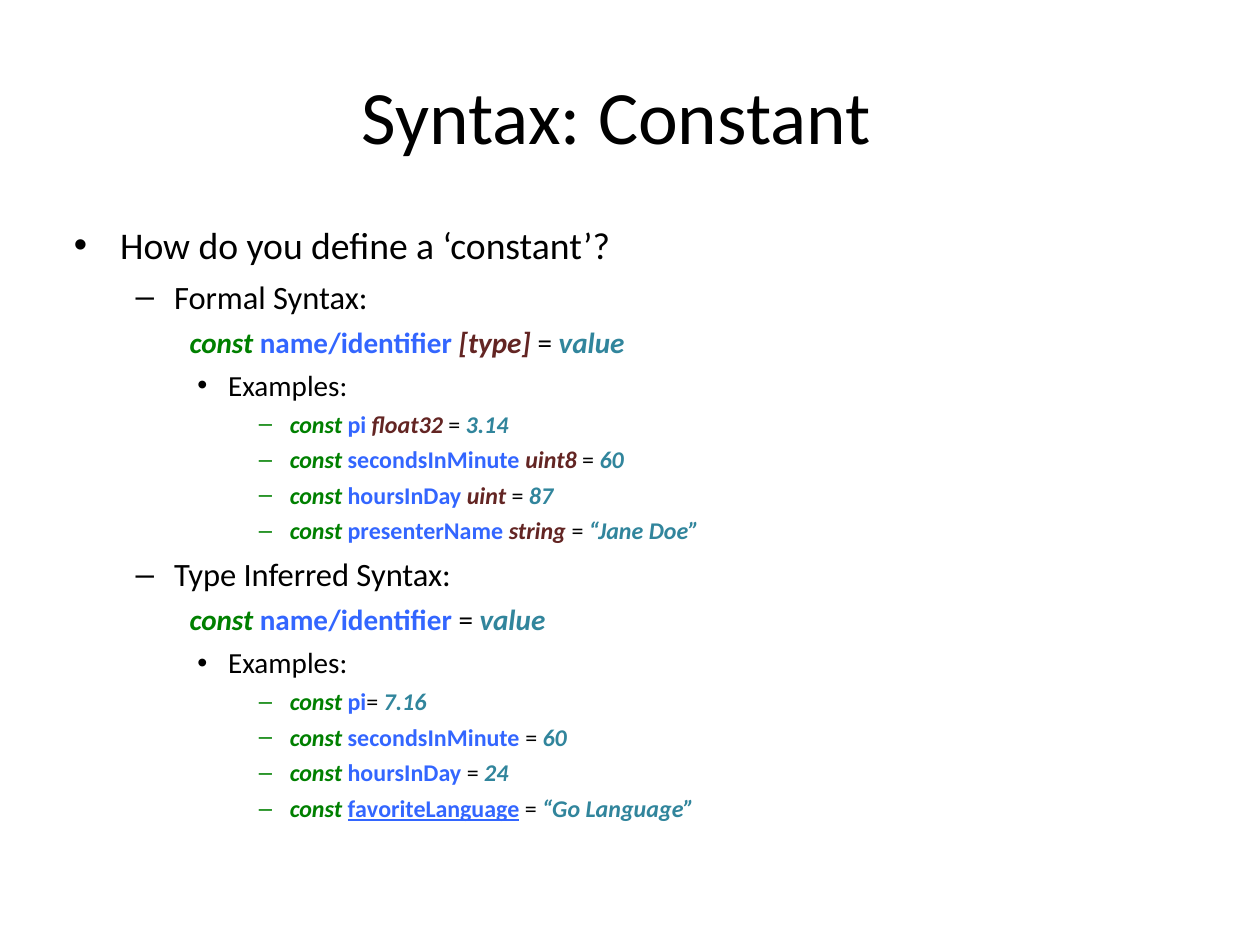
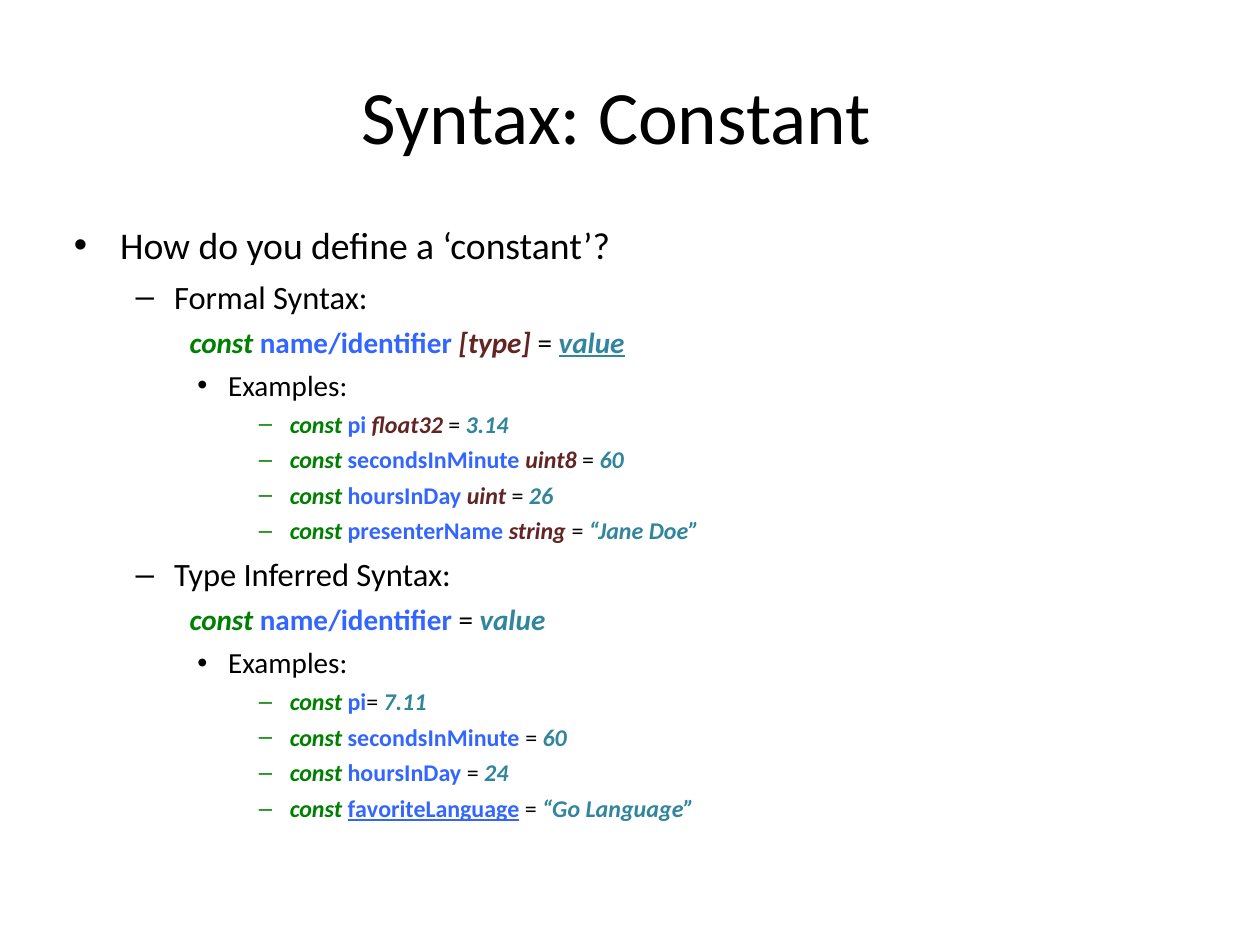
value at (592, 343) underline: none -> present
87: 87 -> 26
7.16: 7.16 -> 7.11
